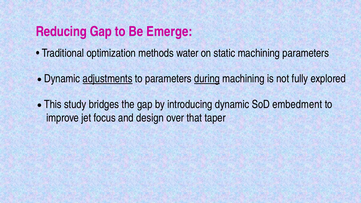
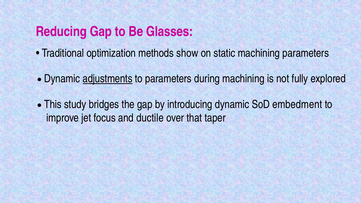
Emerge: Emerge -> Glasses
water: water -> show
during underline: present -> none
design: design -> ductile
